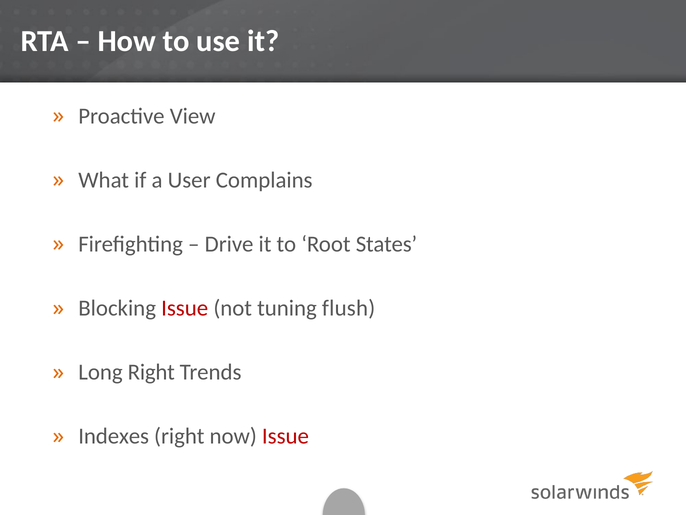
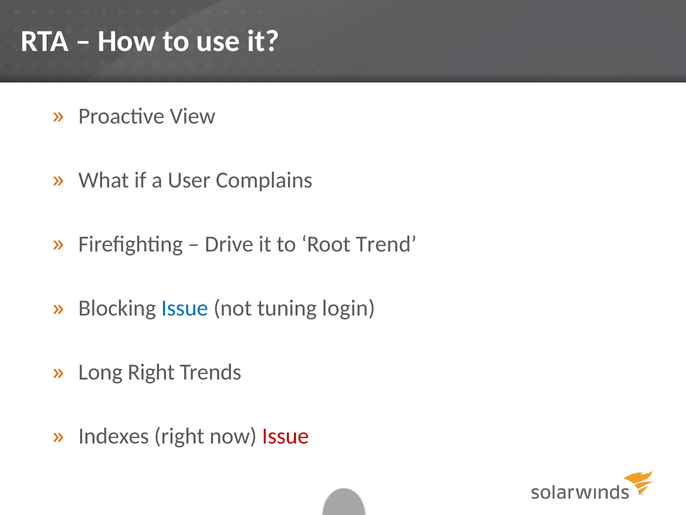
States: States -> Trend
Issue at (185, 308) colour: red -> blue
flush: flush -> login
